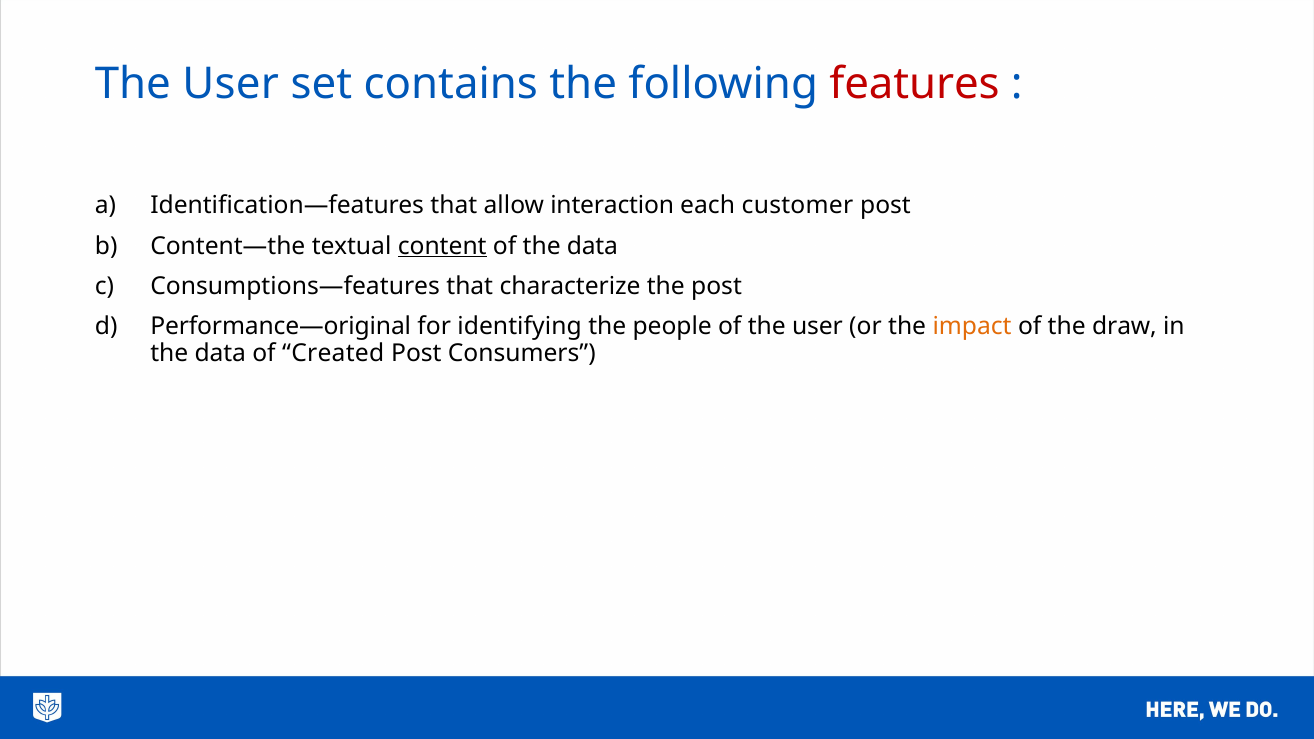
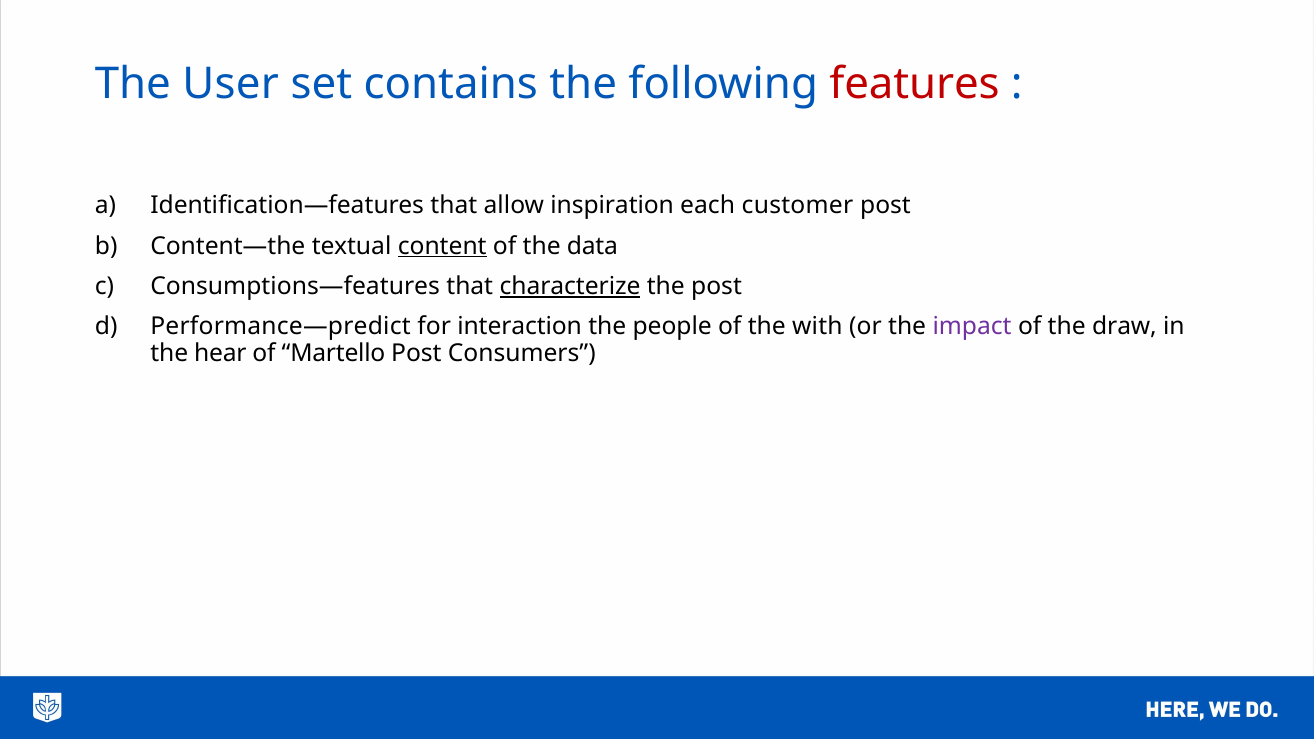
interaction: interaction -> inspiration
characterize underline: none -> present
Performance—original: Performance—original -> Performance—predict
identifying: identifying -> interaction
of the user: user -> with
impact colour: orange -> purple
data at (220, 353): data -> hear
Created: Created -> Martello
